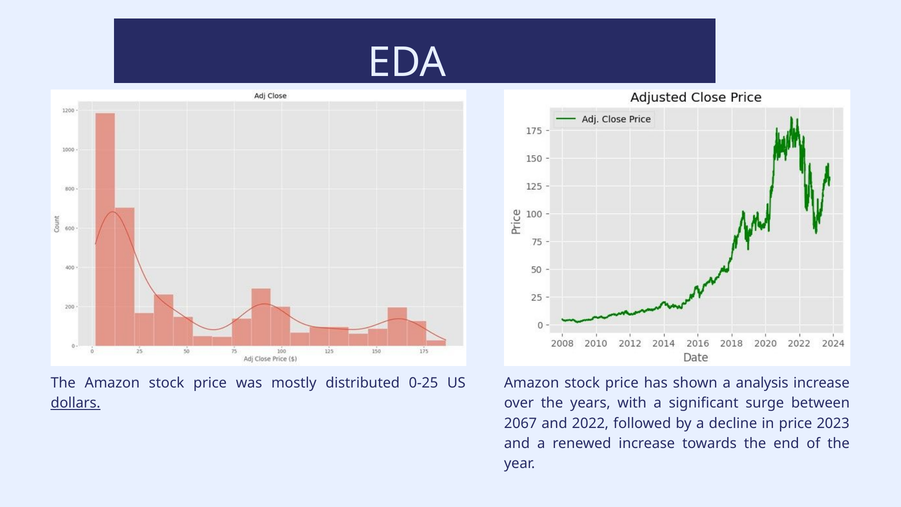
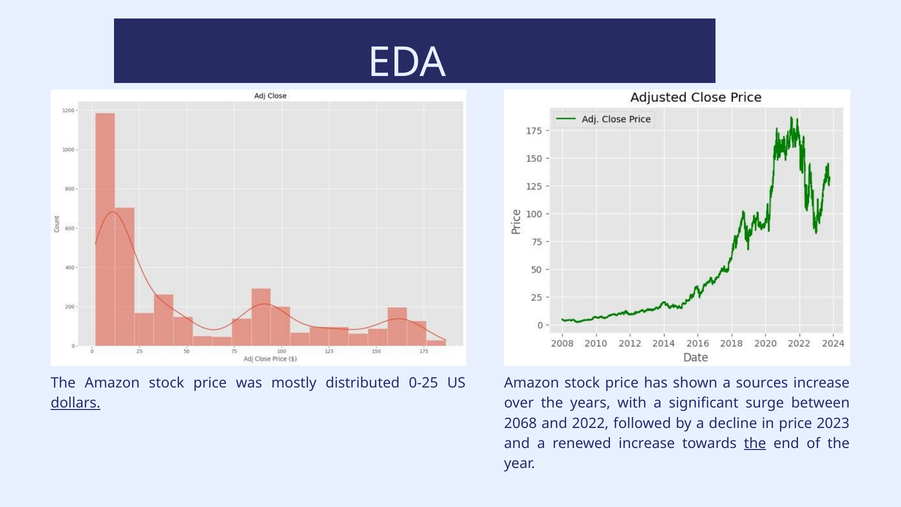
analysis: analysis -> sources
2067: 2067 -> 2068
the at (755, 443) underline: none -> present
